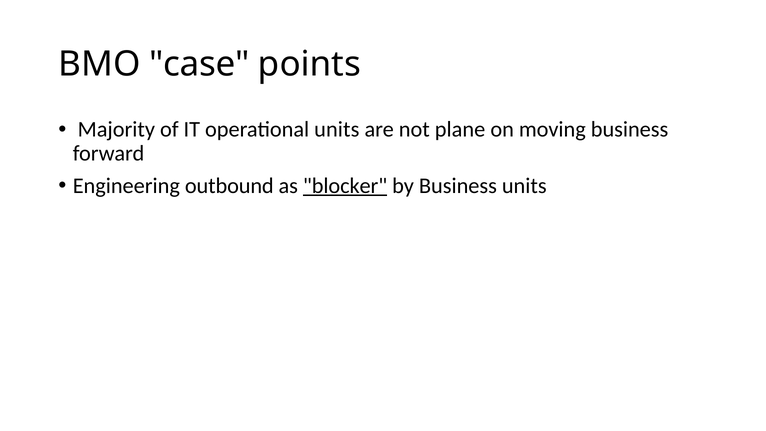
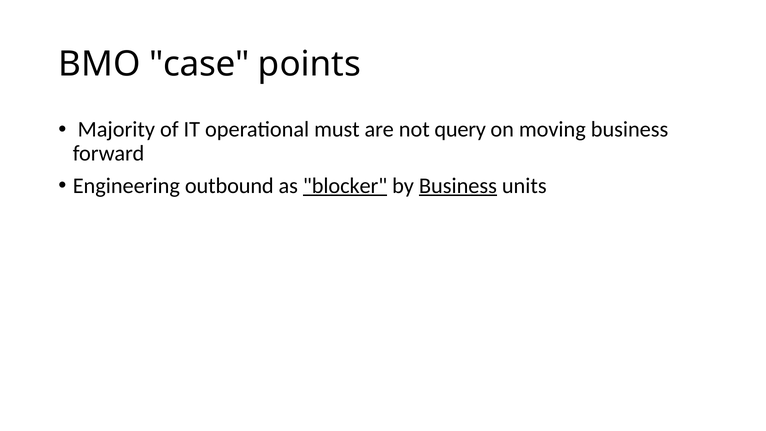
operational units: units -> must
plane: plane -> query
Business at (458, 186) underline: none -> present
